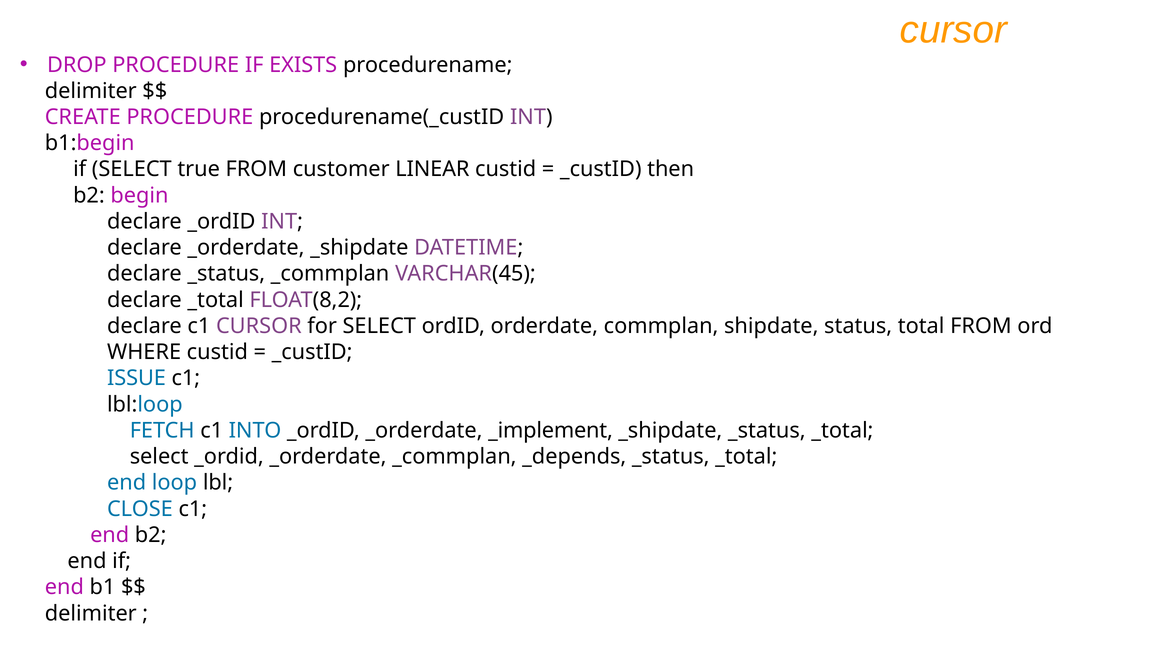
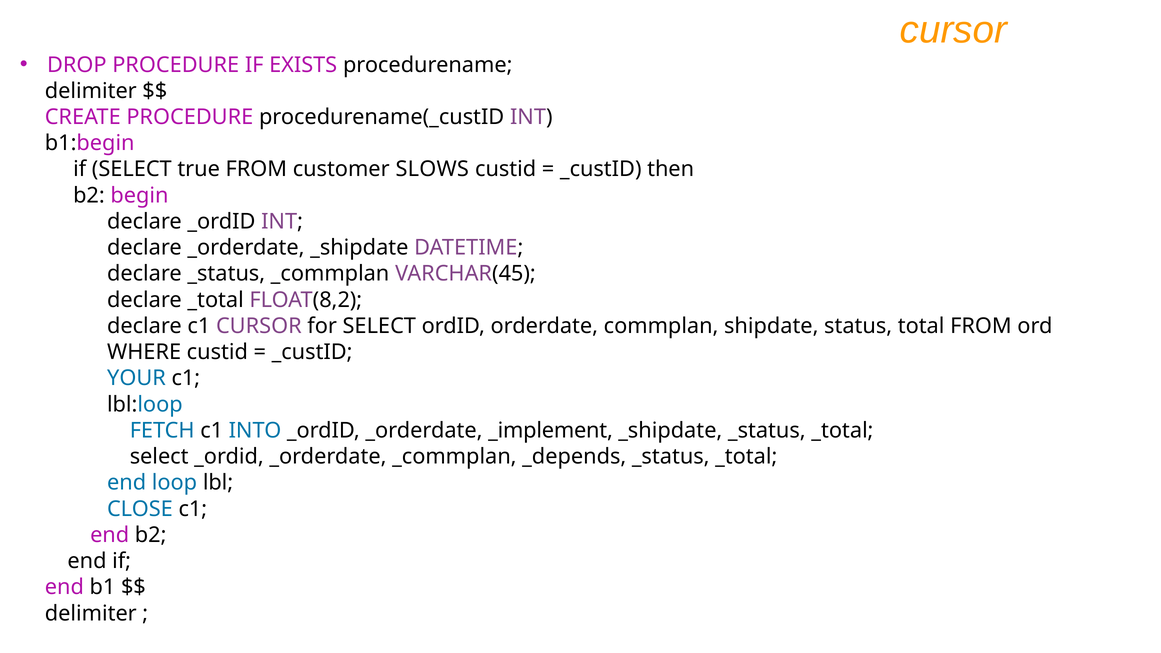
LINEAR: LINEAR -> SLOWS
ISSUE: ISSUE -> YOUR
